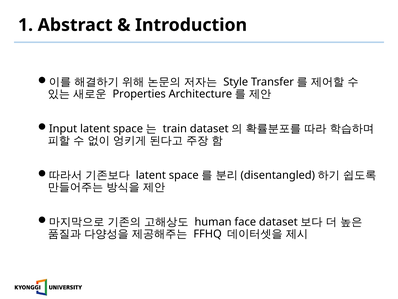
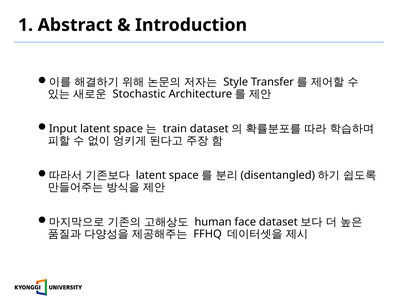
Properties: Properties -> Stochastic
